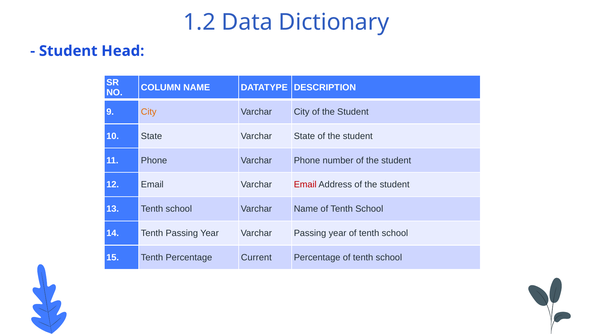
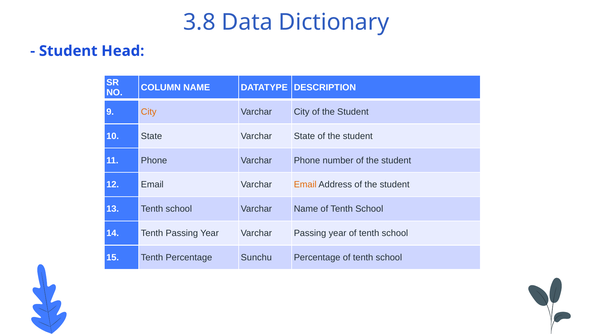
1.2: 1.2 -> 3.8
Email at (305, 185) colour: red -> orange
Current: Current -> Sunchu
